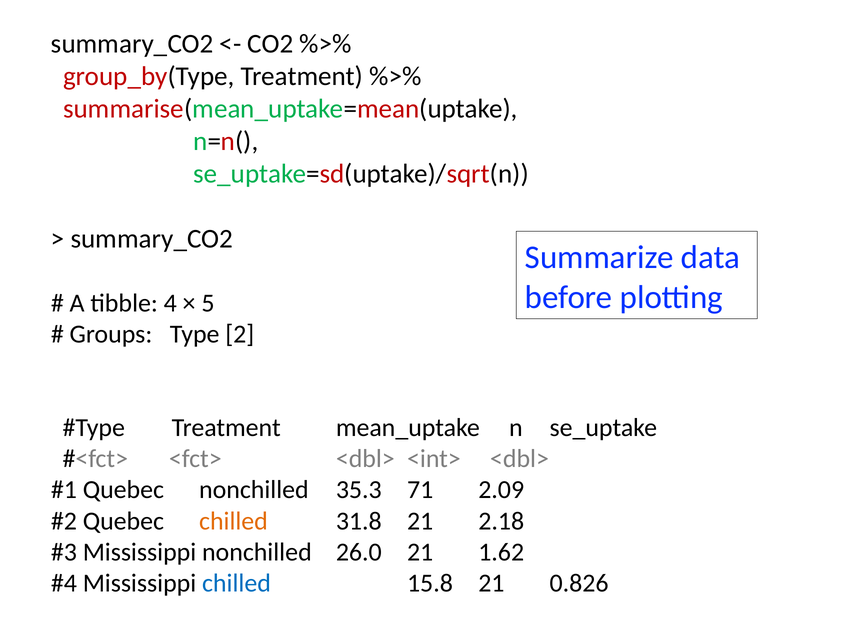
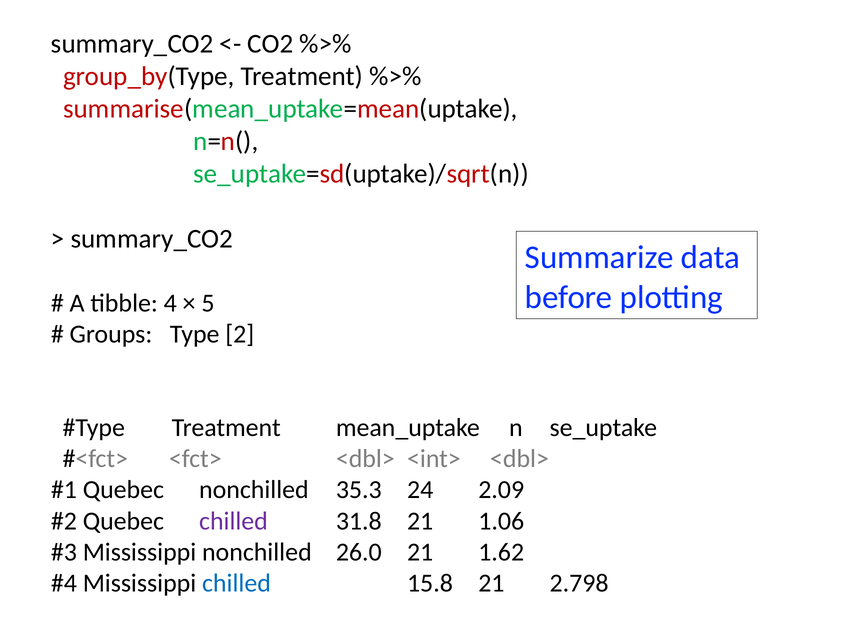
71: 71 -> 24
chilled at (233, 521) colour: orange -> purple
2.18: 2.18 -> 1.06
0.826: 0.826 -> 2.798
